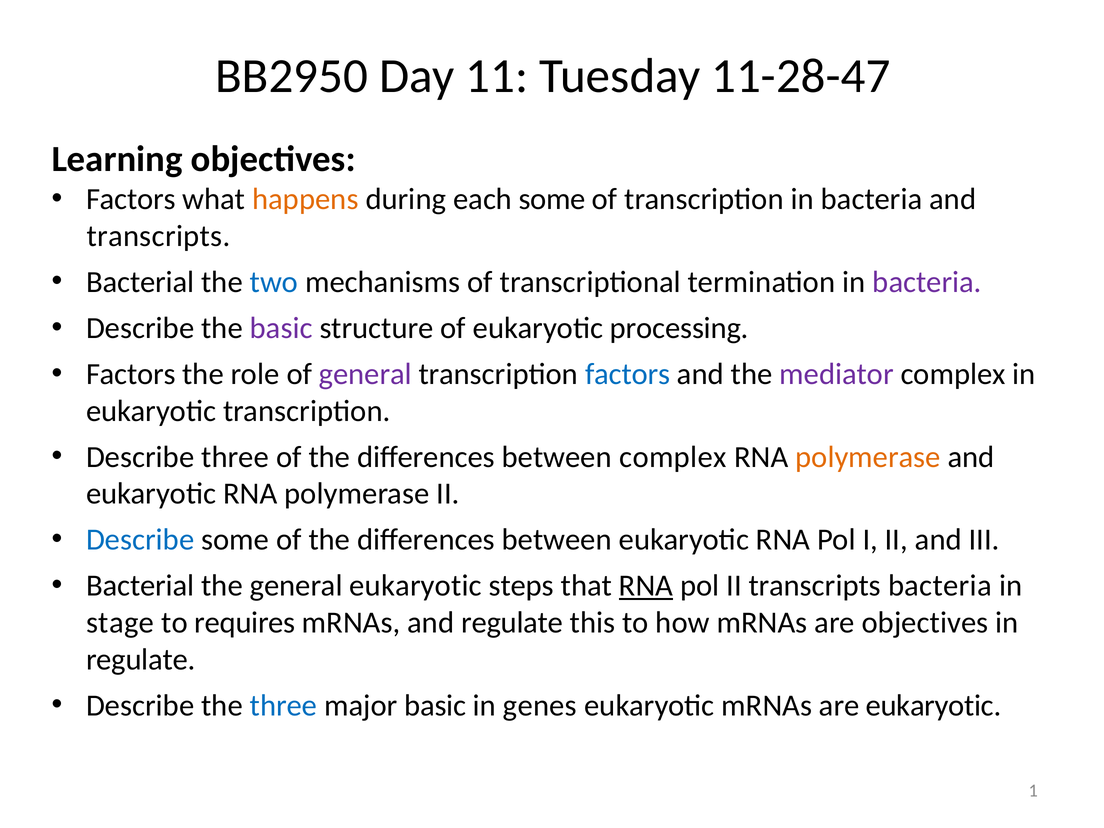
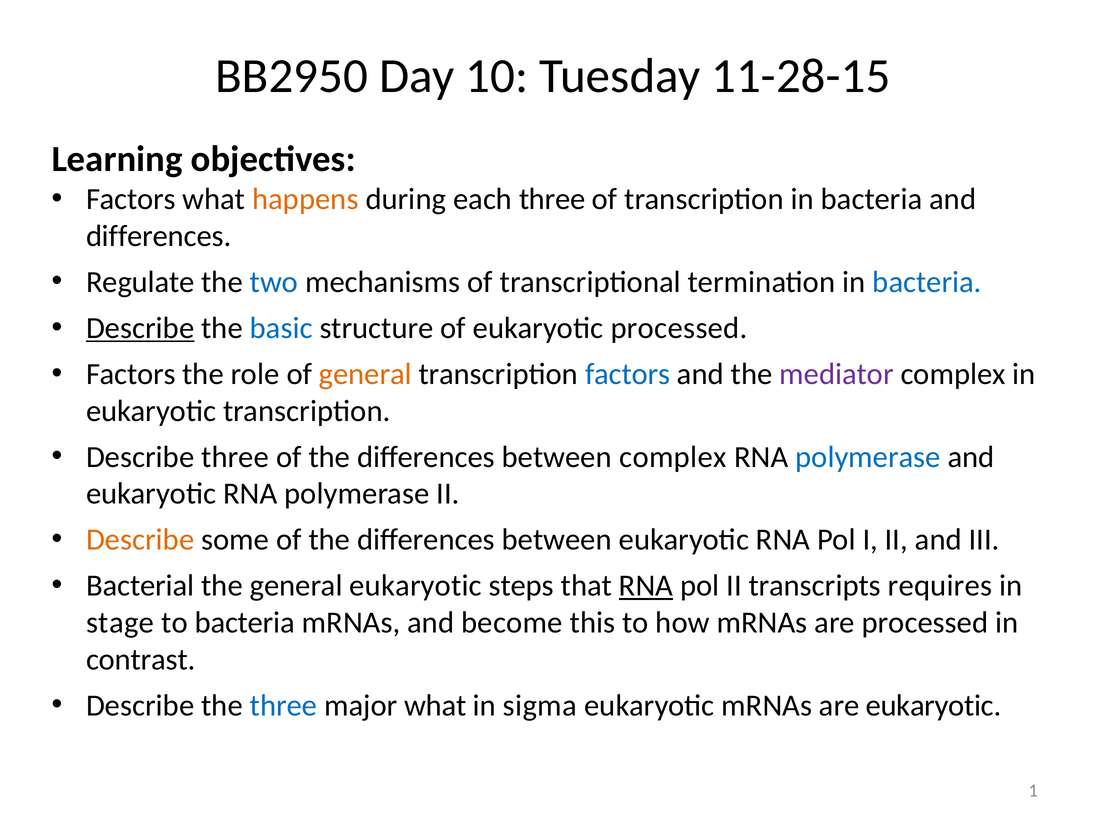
11: 11 -> 10
11-28-47: 11-28-47 -> 11-28-15
each some: some -> three
transcripts at (158, 236): transcripts -> differences
Bacterial at (140, 282): Bacterial -> Regulate
bacteria at (927, 282) colour: purple -> blue
Describe at (140, 328) underline: none -> present
basic at (281, 328) colour: purple -> blue
eukaryotic processing: processing -> processed
general at (365, 374) colour: purple -> orange
polymerase at (868, 457) colour: orange -> blue
Describe at (140, 540) colour: blue -> orange
transcripts bacteria: bacteria -> requires
to requires: requires -> bacteria
and regulate: regulate -> become
are objectives: objectives -> processed
regulate at (141, 659): regulate -> contrast
major basic: basic -> what
genes: genes -> sigma
